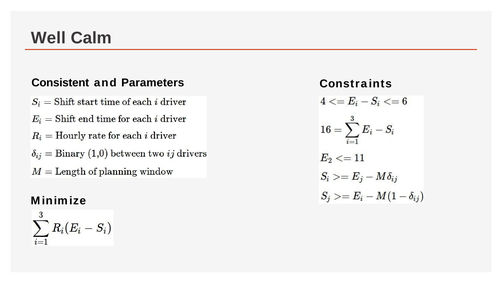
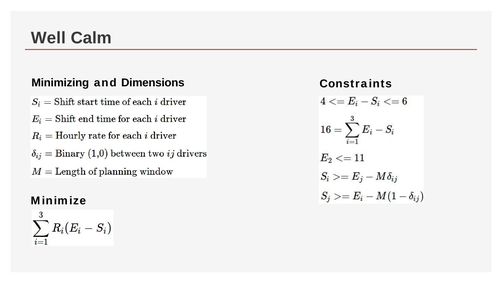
Consistent: Consistent -> Minimizing
Parameters: Parameters -> Dimensions
